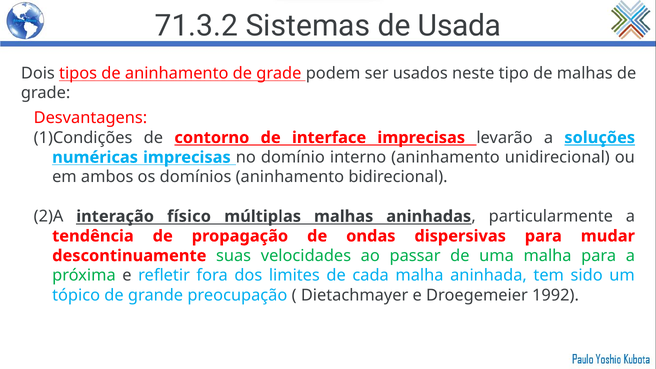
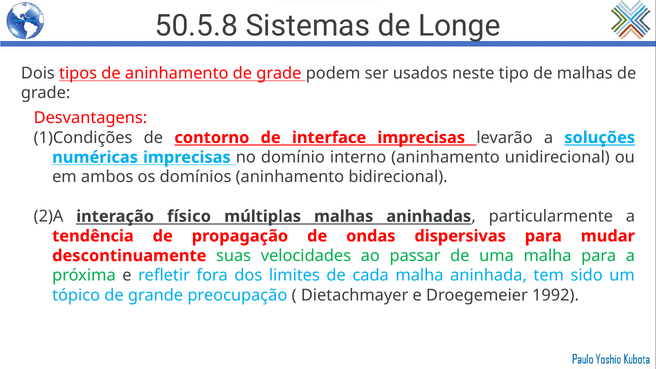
71.3.2: 71.3.2 -> 50.5.8
Usada: Usada -> Longe
